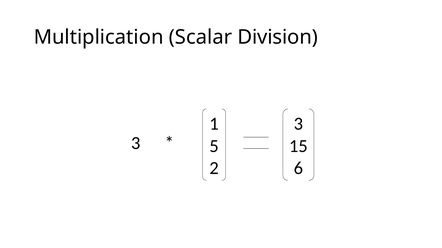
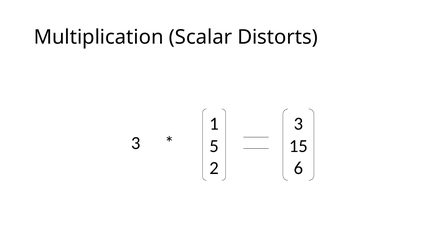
Division: Division -> Distorts
